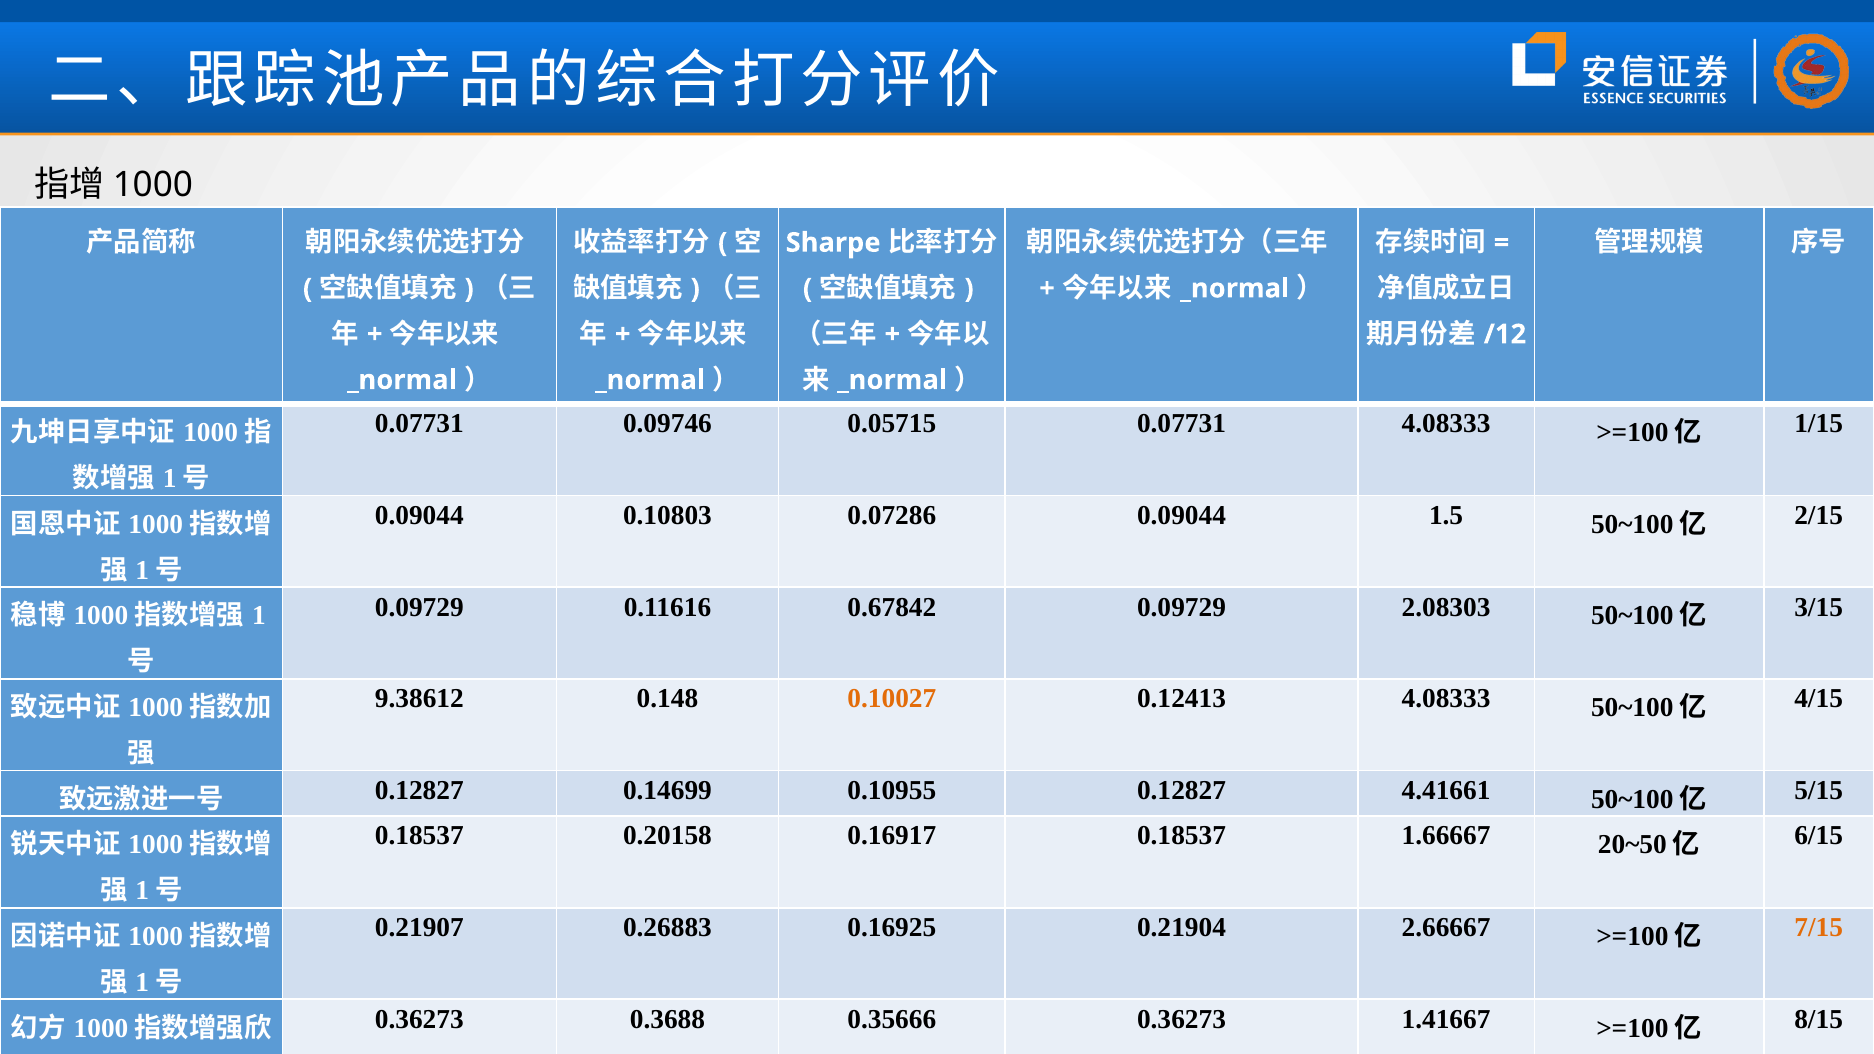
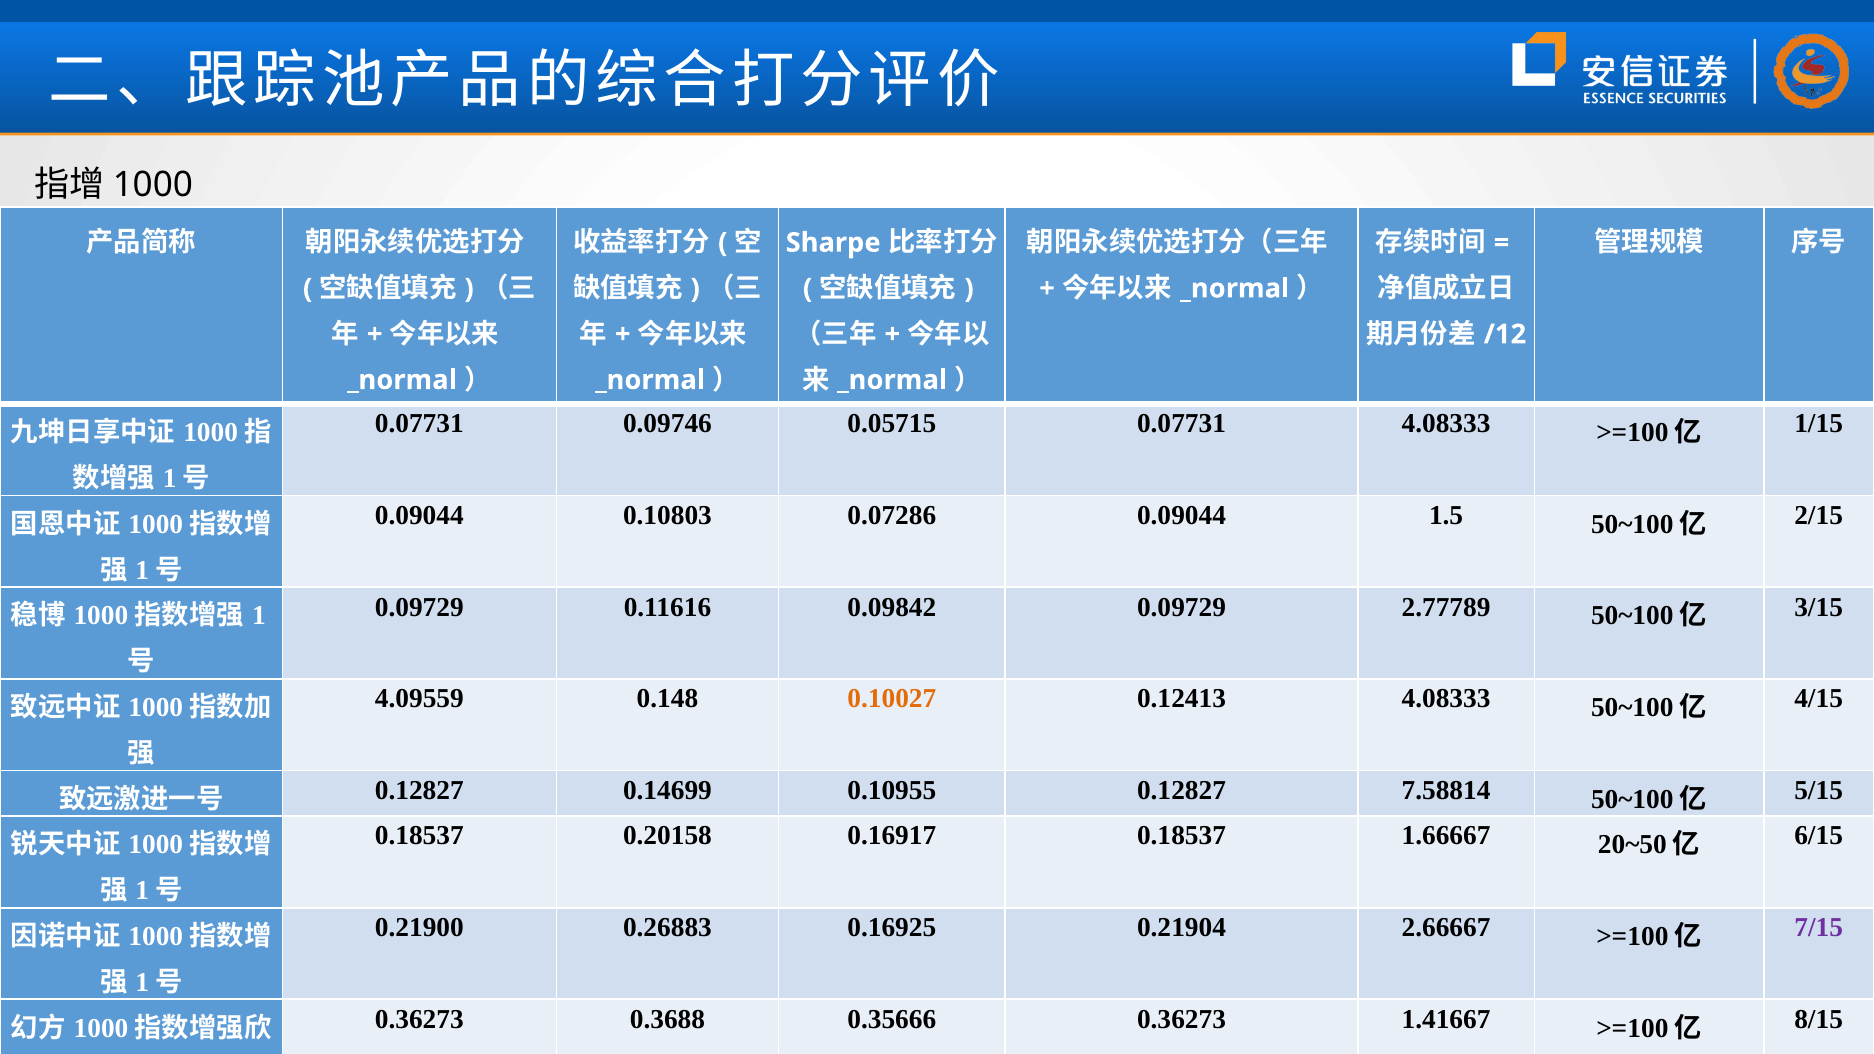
0.67842: 0.67842 -> 0.09842
2.08303: 2.08303 -> 2.77789
9.38612: 9.38612 -> 4.09559
4.41661: 4.41661 -> 7.58814
0.21907: 0.21907 -> 0.21900
7/15 colour: orange -> purple
